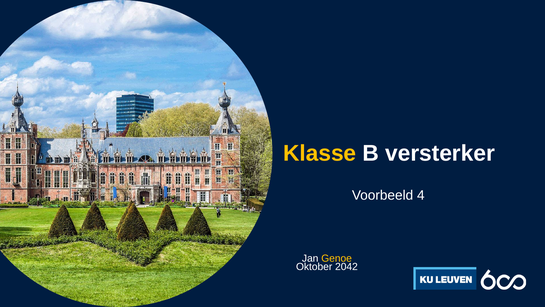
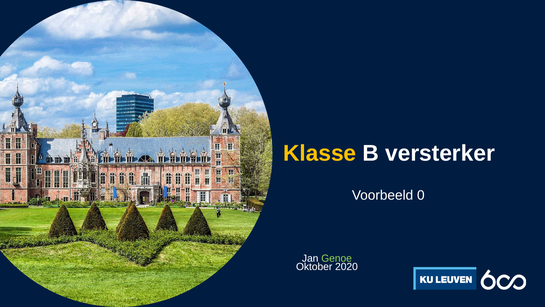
4: 4 -> 0
Genoe colour: yellow -> light green
2042: 2042 -> 2020
